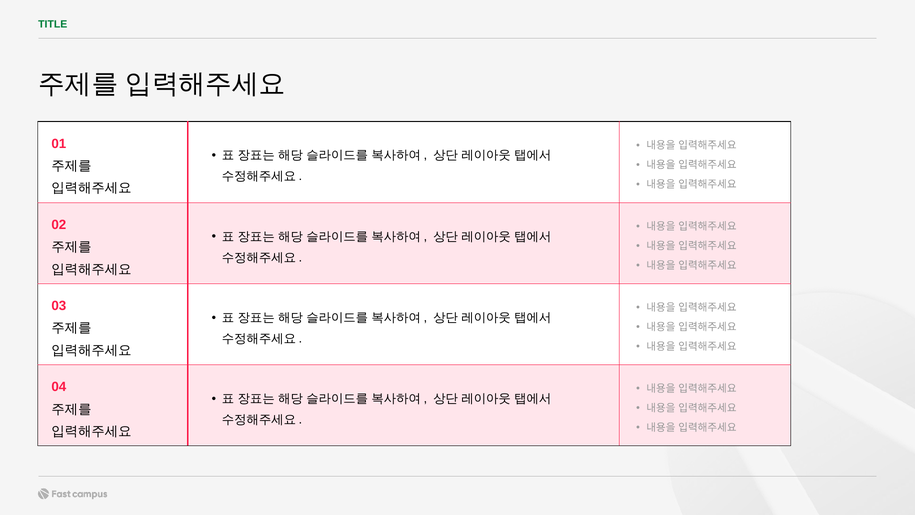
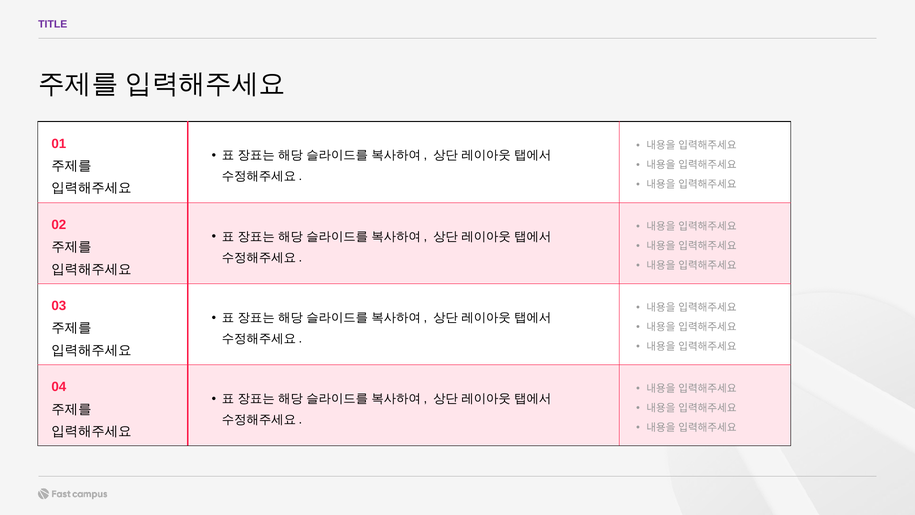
TITLE colour: green -> purple
